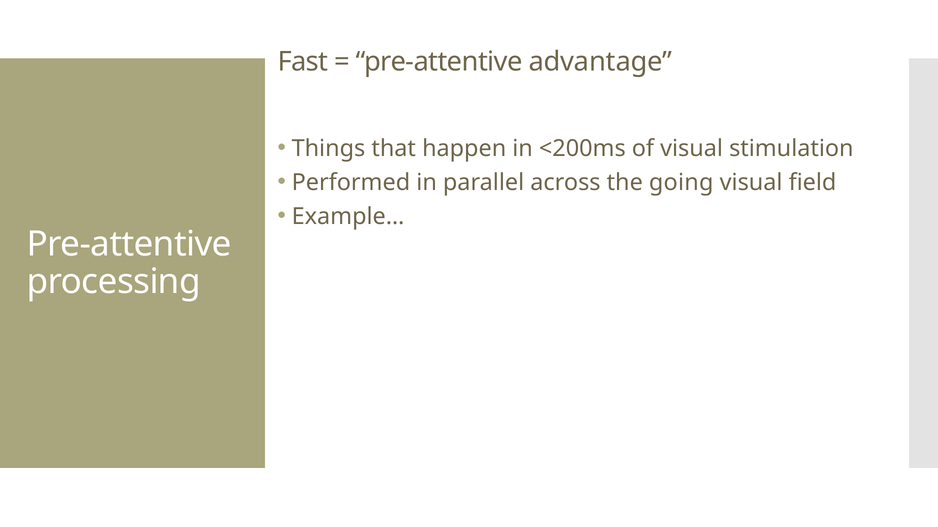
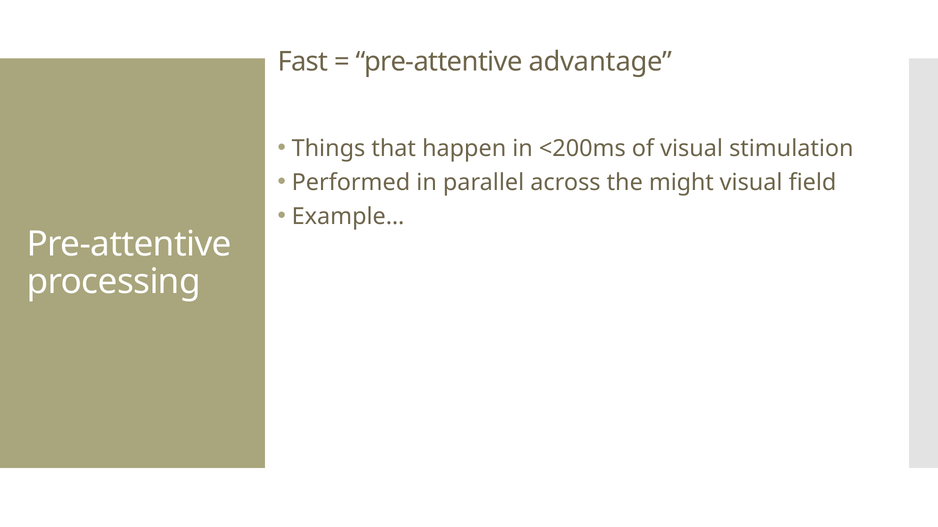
going: going -> might
